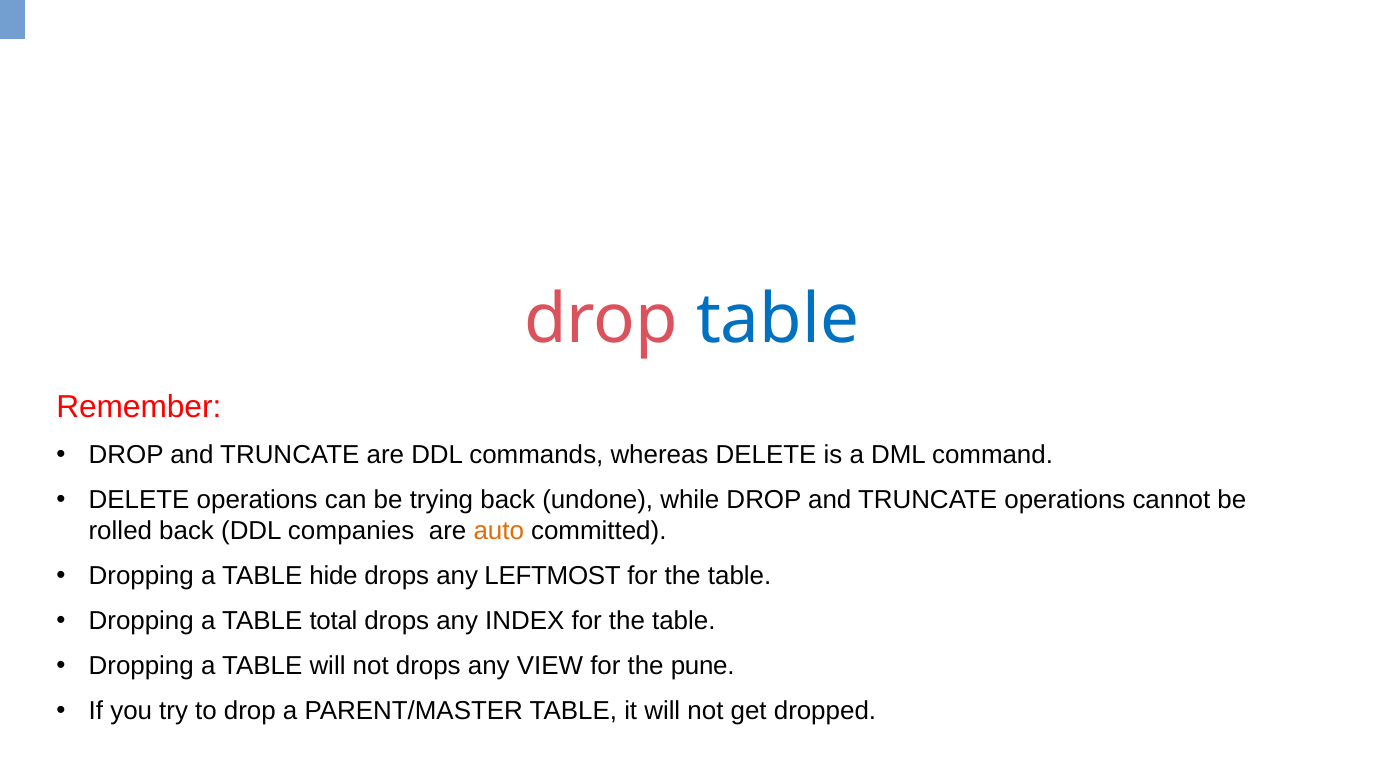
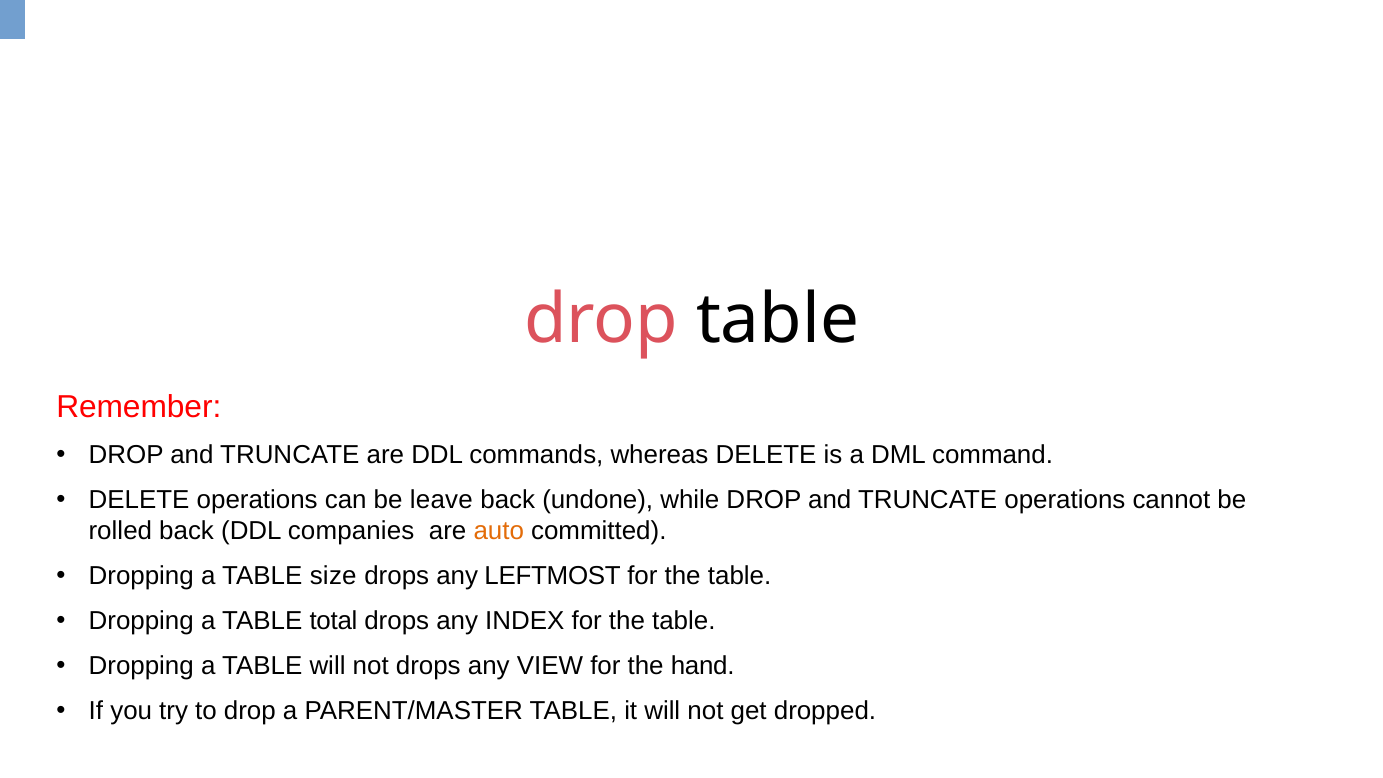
table at (778, 319) colour: blue -> black
trying: trying -> leave
hide: hide -> size
pune: pune -> hand
